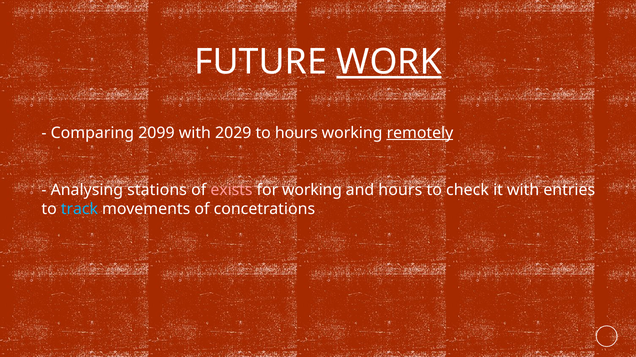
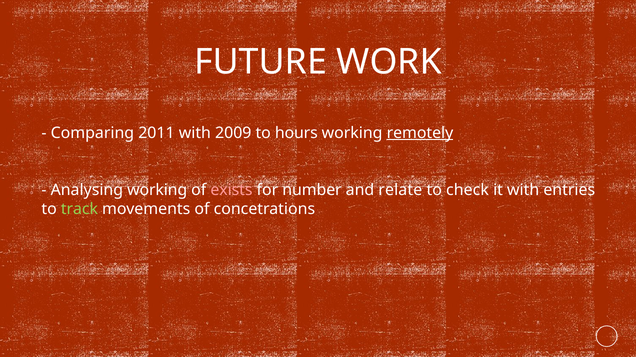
WORK underline: present -> none
2099: 2099 -> 2011
2029: 2029 -> 2009
Analysing stations: stations -> working
for working: working -> number
and hours: hours -> relate
track colour: light blue -> light green
